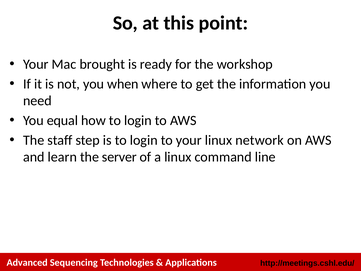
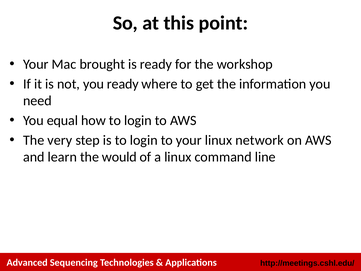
you when: when -> ready
staff: staff -> very
server: server -> would
